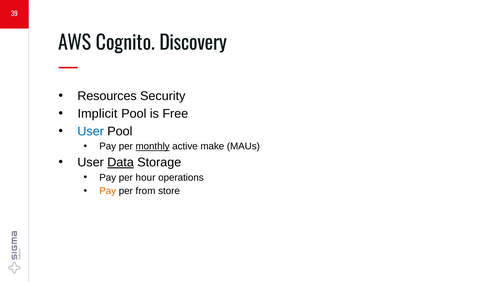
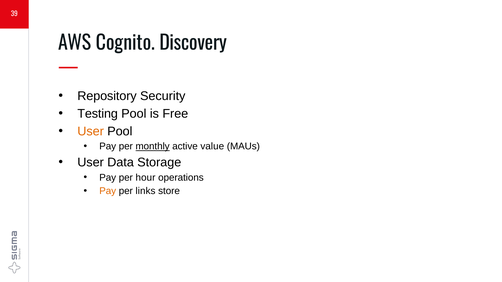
Resources: Resources -> Repository
Implicit: Implicit -> Testing
User at (91, 131) colour: blue -> orange
make: make -> value
Data underline: present -> none
from: from -> links
